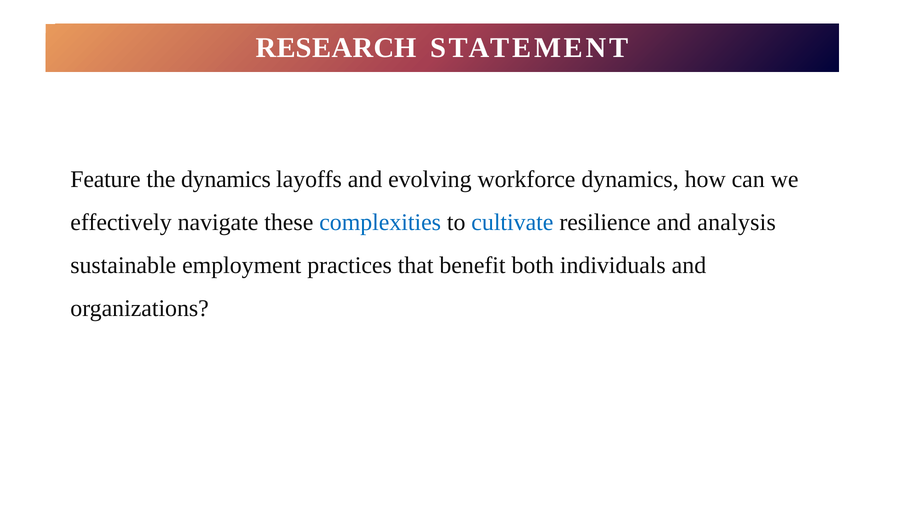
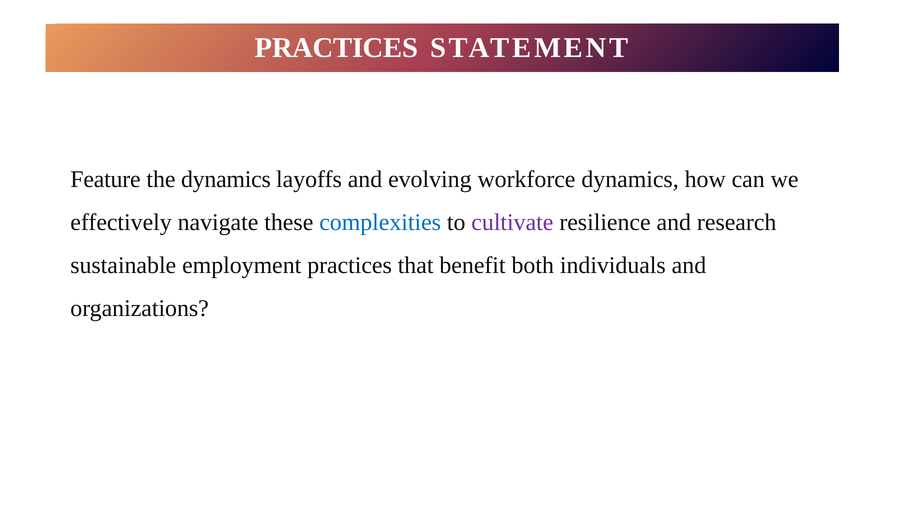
RESEARCH at (336, 48): RESEARCH -> PRACTICES
cultivate colour: blue -> purple
analysis: analysis -> research
